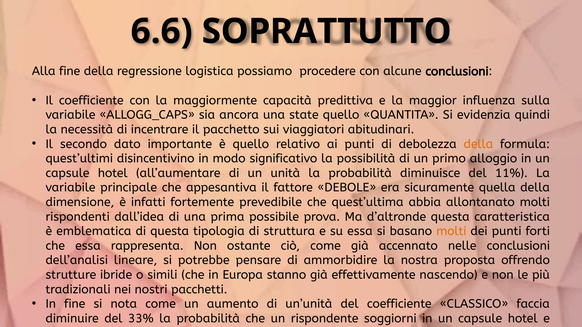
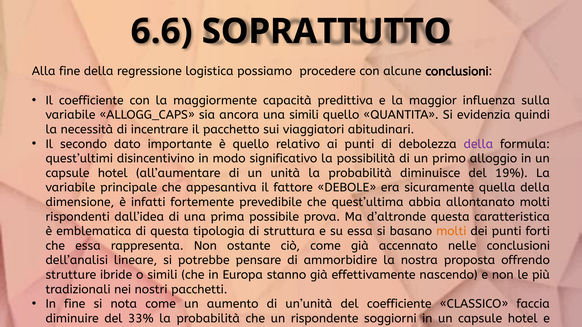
una state: state -> simili
della at (478, 144) colour: orange -> purple
11%: 11% -> 19%
